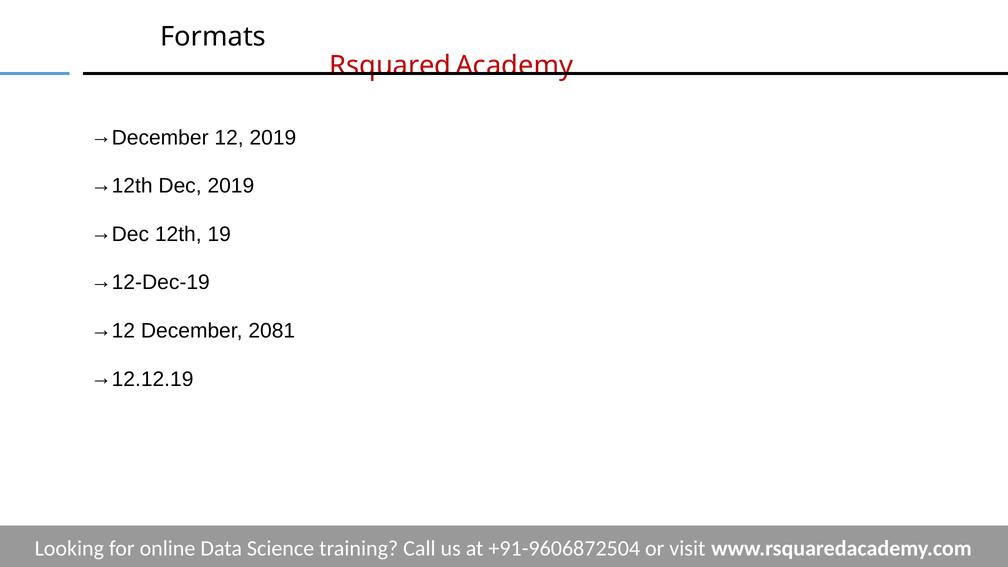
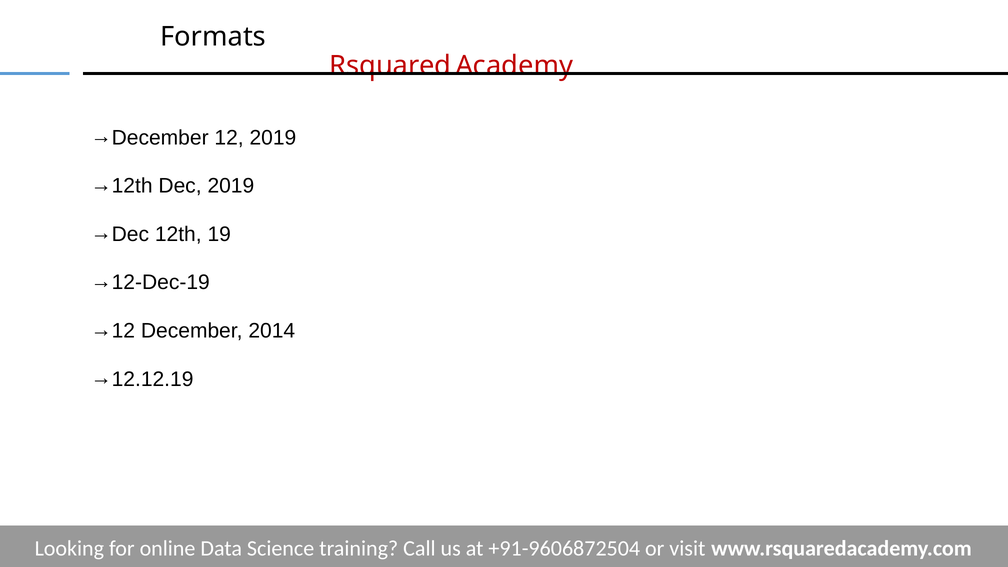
2081: 2081 -> 2014
